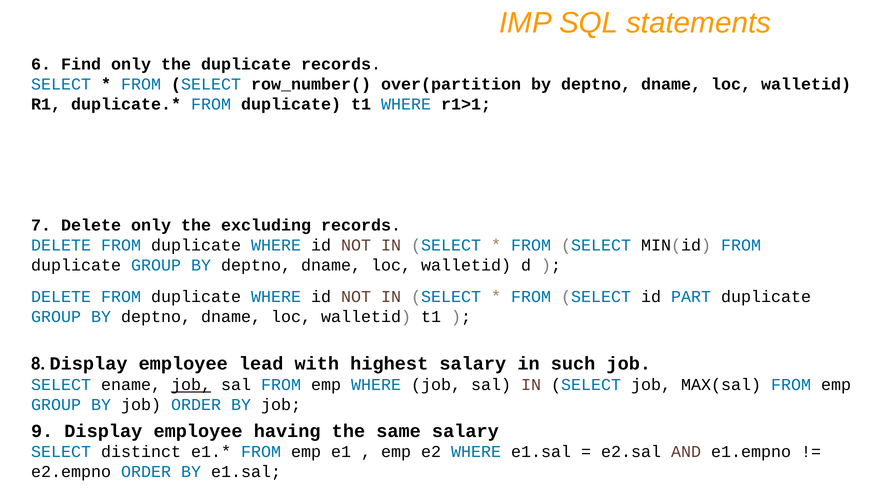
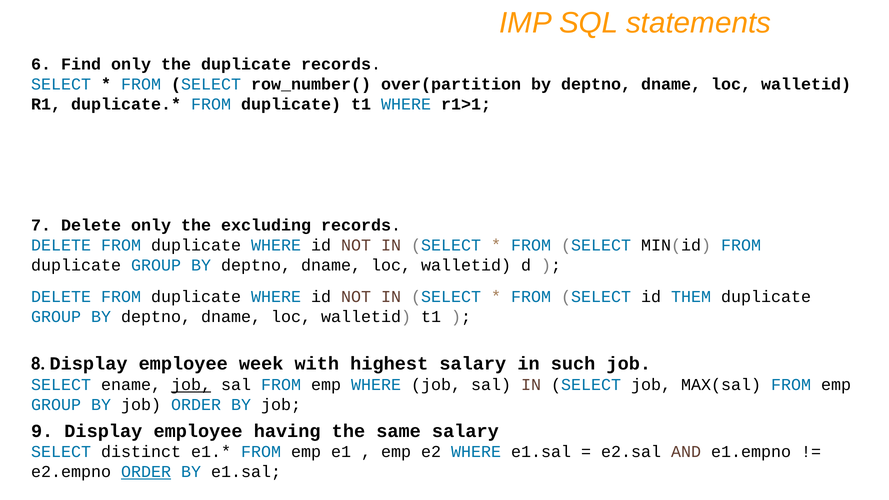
PART: PART -> THEM
lead: lead -> week
ORDER at (146, 472) underline: none -> present
